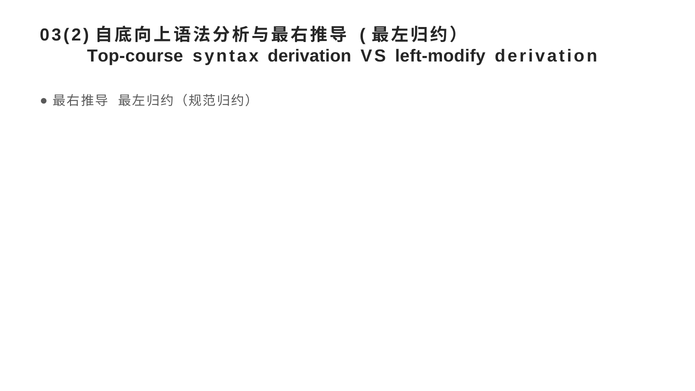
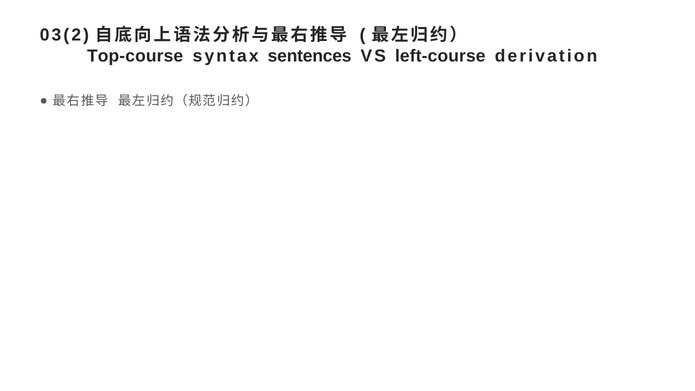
syntax derivation: derivation -> sentences
left-modify: left-modify -> left-course
